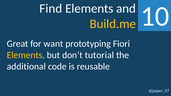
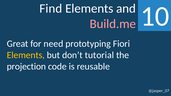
Build.me colour: yellow -> pink
want: want -> need
additional: additional -> projection
